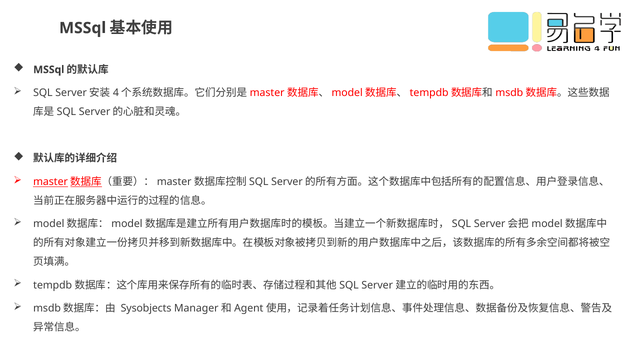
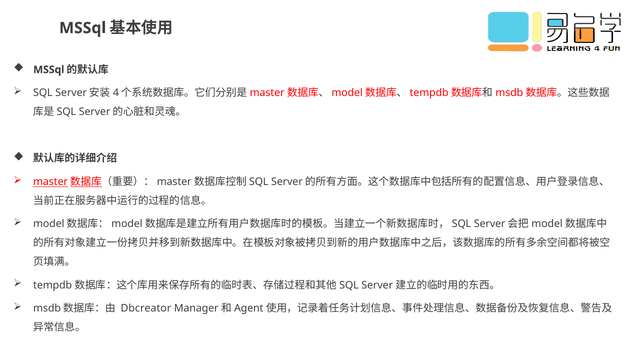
Sysobjects: Sysobjects -> Dbcreator
